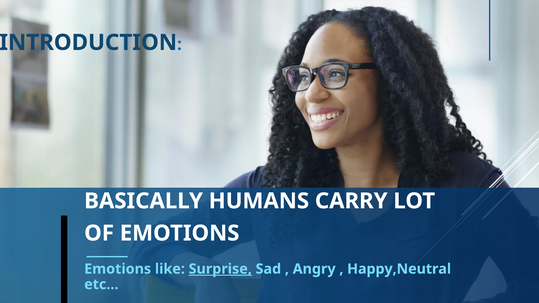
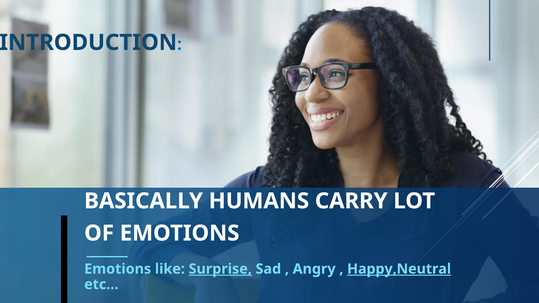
Happy,Neutral underline: none -> present
